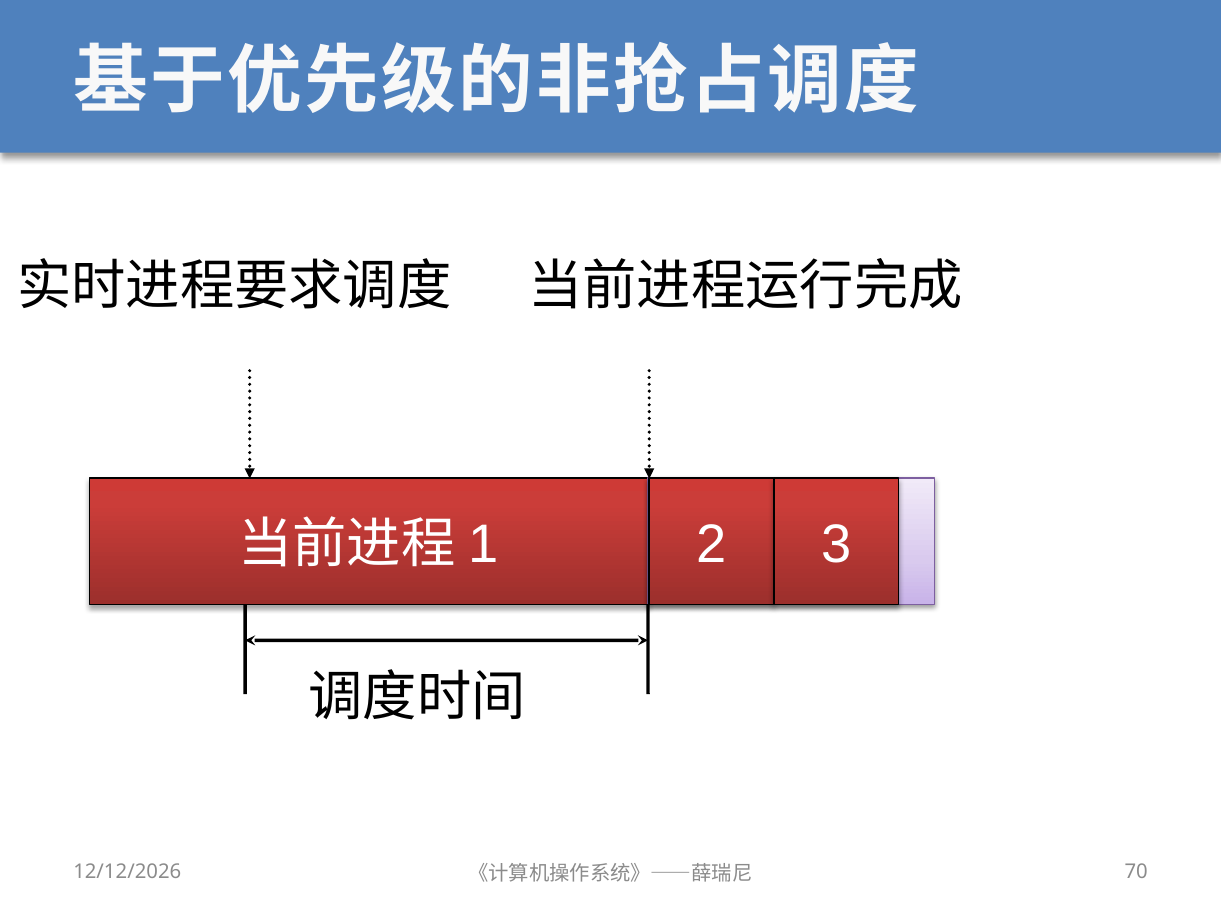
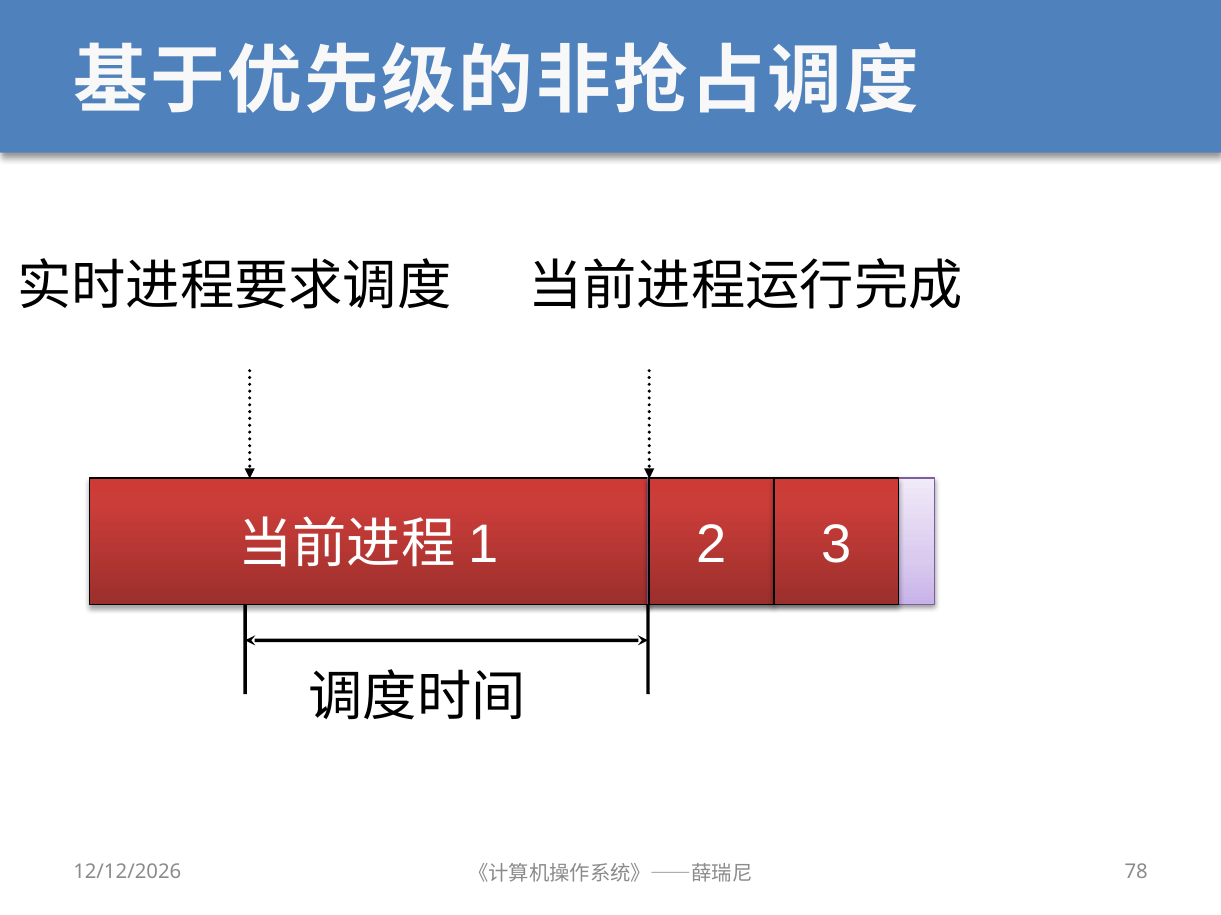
70: 70 -> 78
